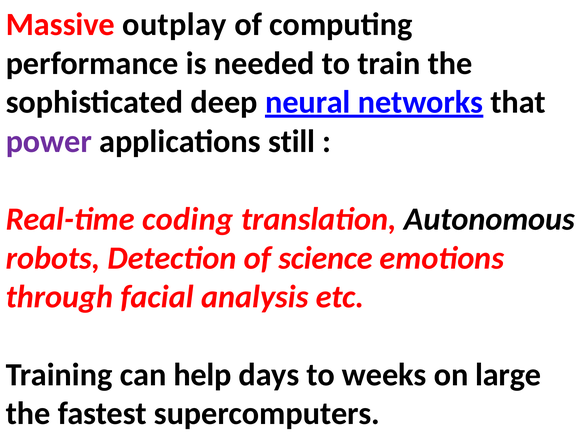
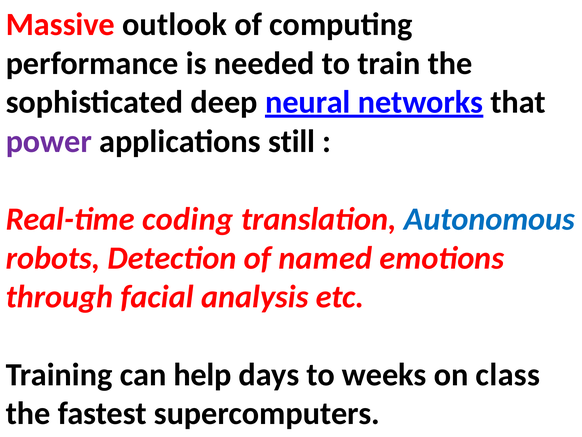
outplay: outplay -> outlook
Autonomous colour: black -> blue
science: science -> named
large: large -> class
